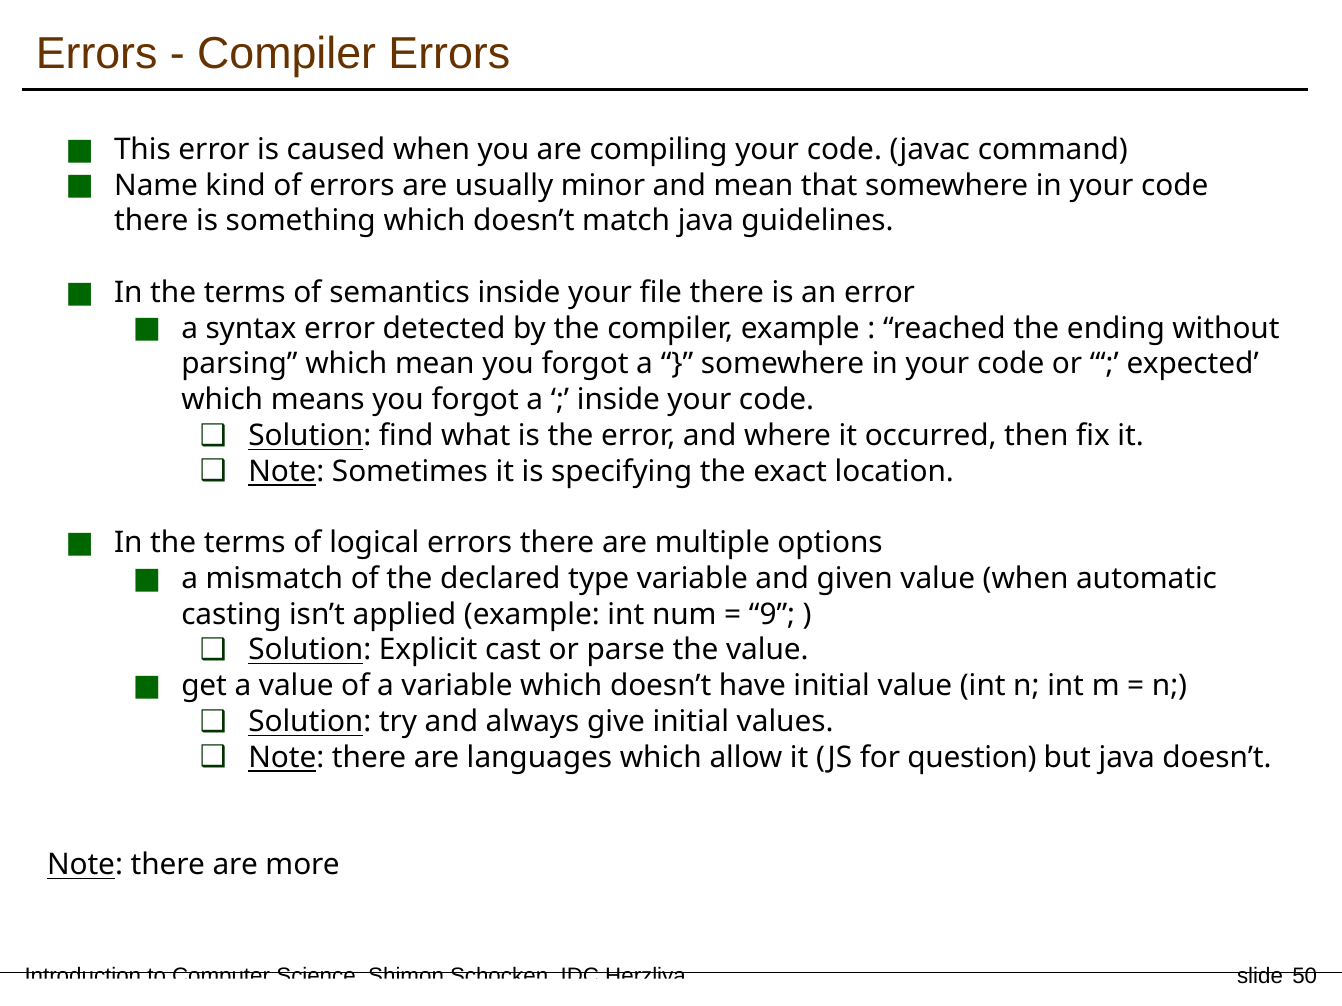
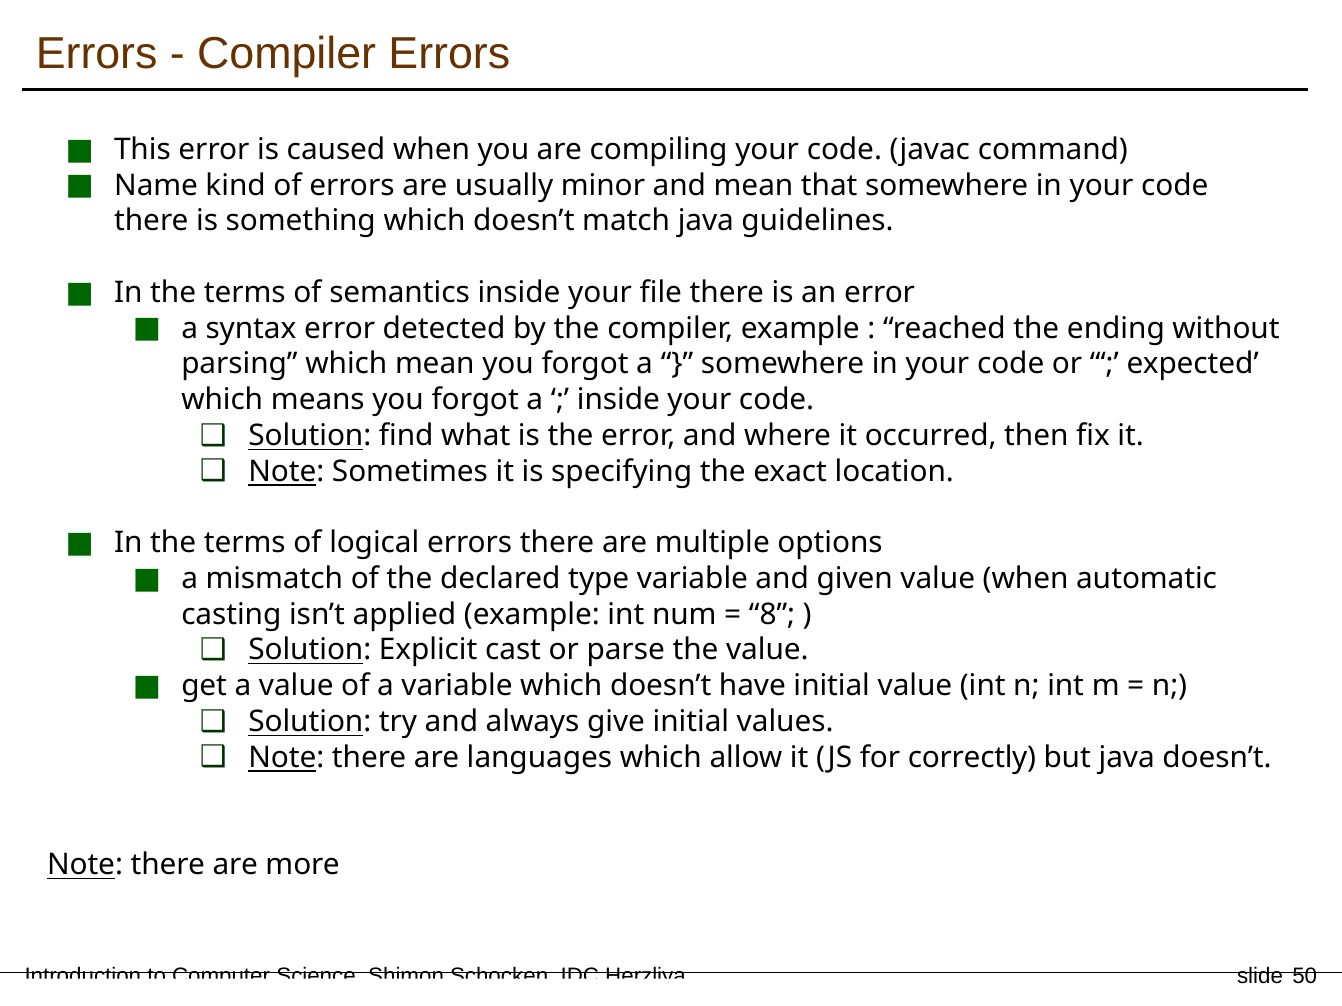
9: 9 -> 8
question: question -> correctly
